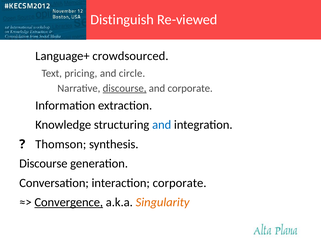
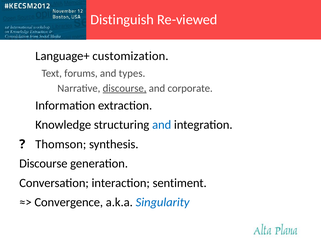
crowdsourced: crowdsourced -> customization
pricing: pricing -> forums
circle: circle -> types
interaction corporate: corporate -> sentiment
Convergence underline: present -> none
Singularity colour: orange -> blue
